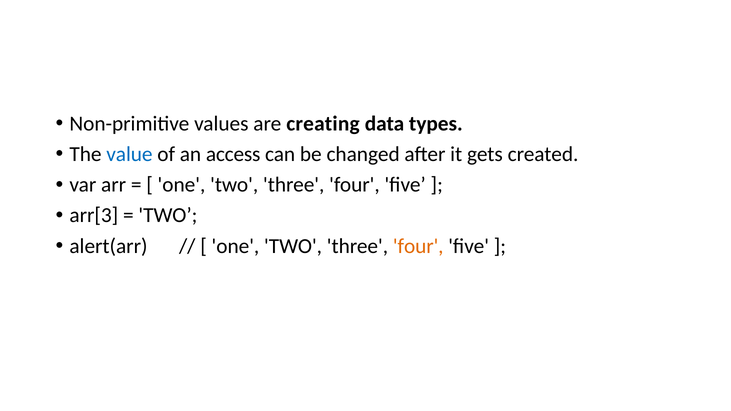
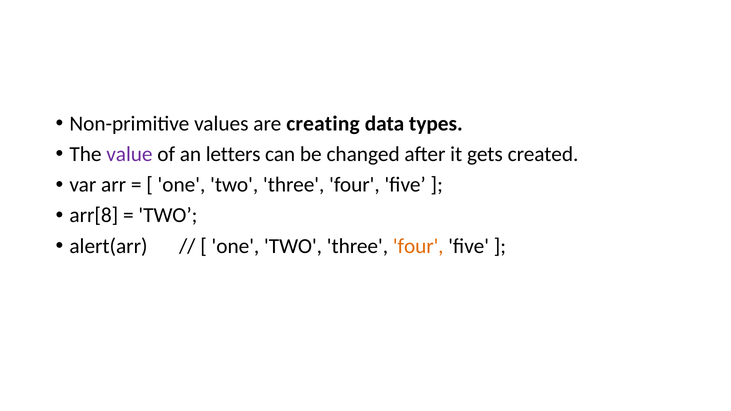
value colour: blue -> purple
access: access -> letters
arr[3: arr[3 -> arr[8
